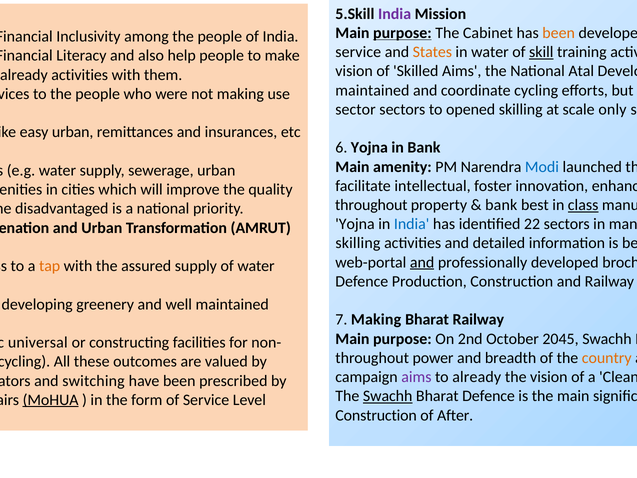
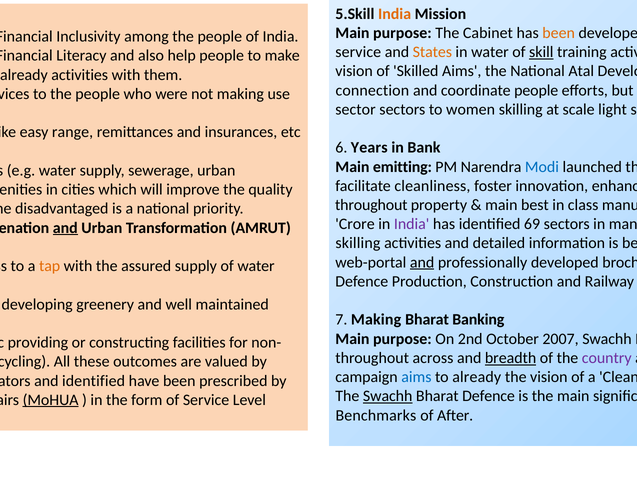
India at (395, 14) colour: purple -> orange
purpose at (402, 33) underline: present -> none
maintained at (372, 90): maintained -> connection
coordinate cycling: cycling -> people
to opened: opened -> women
scale only: only -> light
easy urban: urban -> range
6 Yojna: Yojna -> Years
Main amenity: amenity -> emitting
facilitate intellectual: intellectual -> cleanliness
bank at (501, 205): bank -> main
class underline: present -> none
Yojna at (355, 224): Yojna -> Crore
India at (412, 224) colour: blue -> purple
22: 22 -> 69
and at (65, 228) underline: none -> present
Bharat Railway: Railway -> Banking
2045: 2045 -> 2007
universal at (38, 342): universal -> providing
throughout power: power -> across
breadth underline: none -> present
country colour: orange -> purple
aims at (416, 377) colour: purple -> blue
and switching: switching -> identified
Construction at (376, 415): Construction -> Benchmarks
